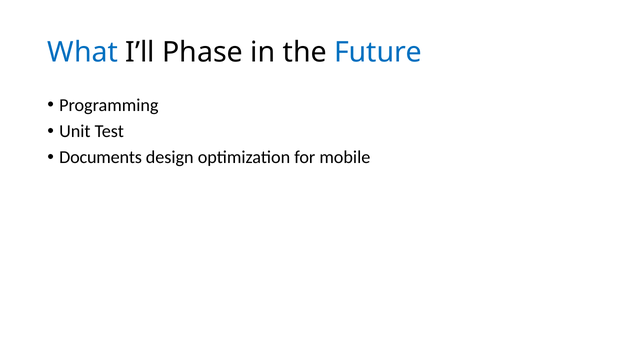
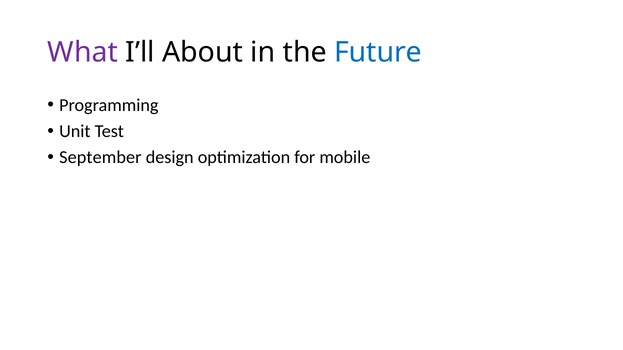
What colour: blue -> purple
Phase: Phase -> About
Documents: Documents -> September
